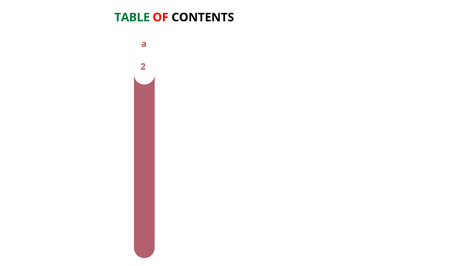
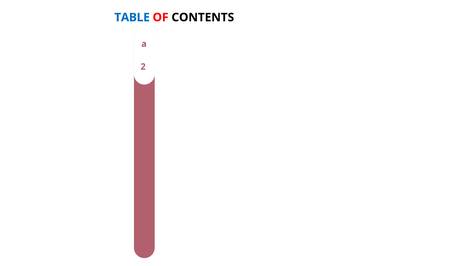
TABLE colour: green -> blue
